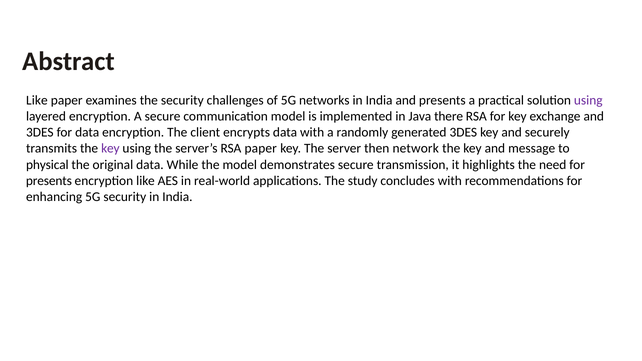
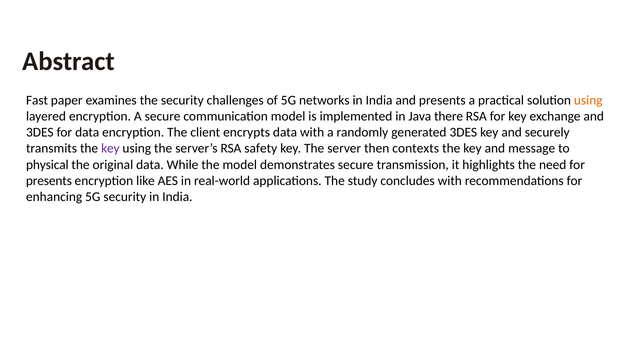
Like at (37, 100): Like -> Fast
using at (588, 100) colour: purple -> orange
RSA paper: paper -> safety
network: network -> contexts
